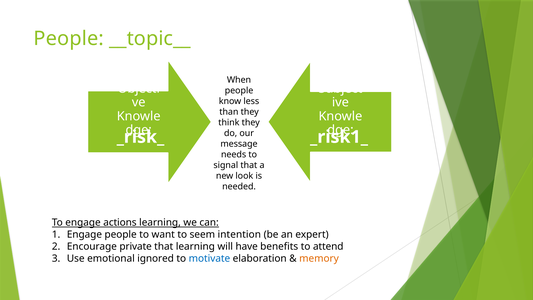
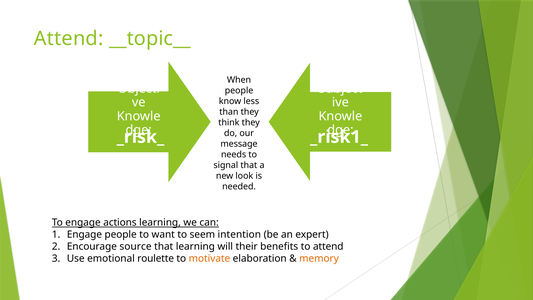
People at (69, 39): People -> Attend
private: private -> source
have: have -> their
ignored: ignored -> roulette
motivate colour: blue -> orange
